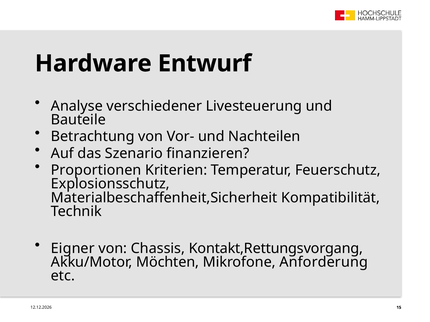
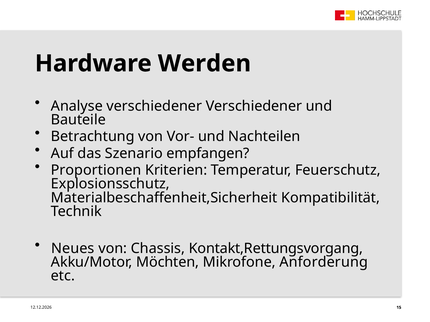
Entwurf: Entwurf -> Werden
verschiedener Livesteuerung: Livesteuerung -> Verschiedener
finanzieren: finanzieren -> empfangen
Eigner: Eigner -> Neues
